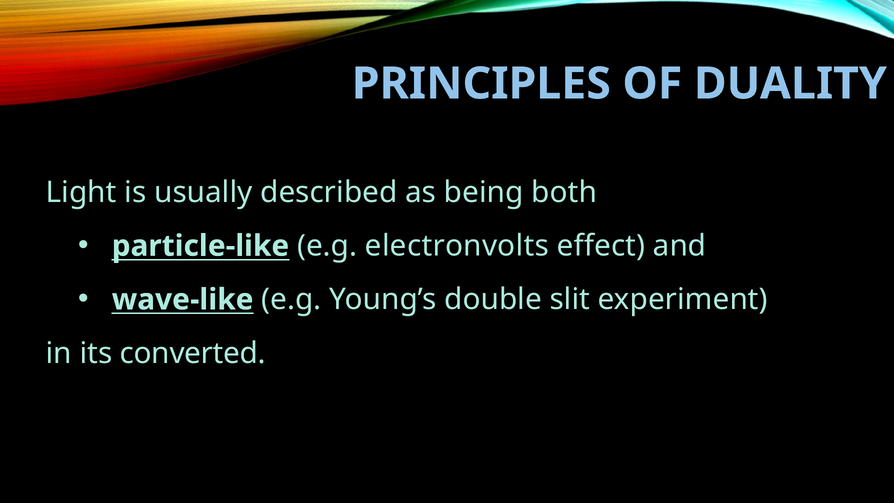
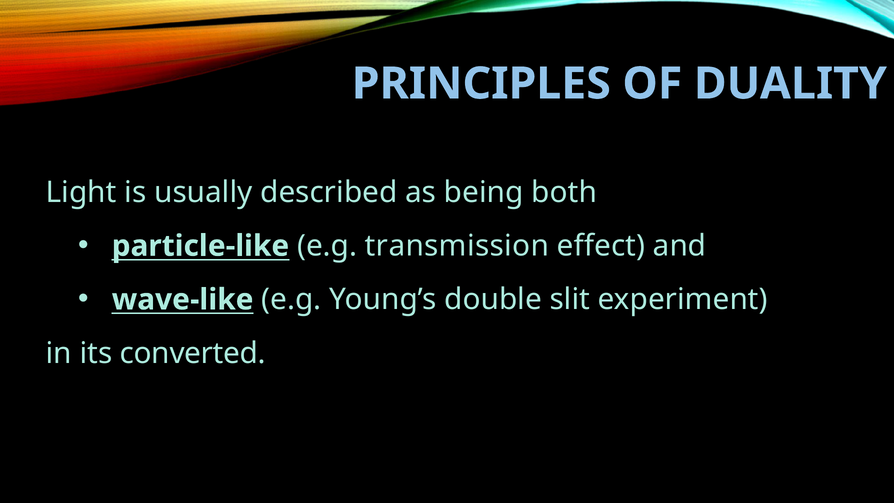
electronvolts: electronvolts -> transmission
